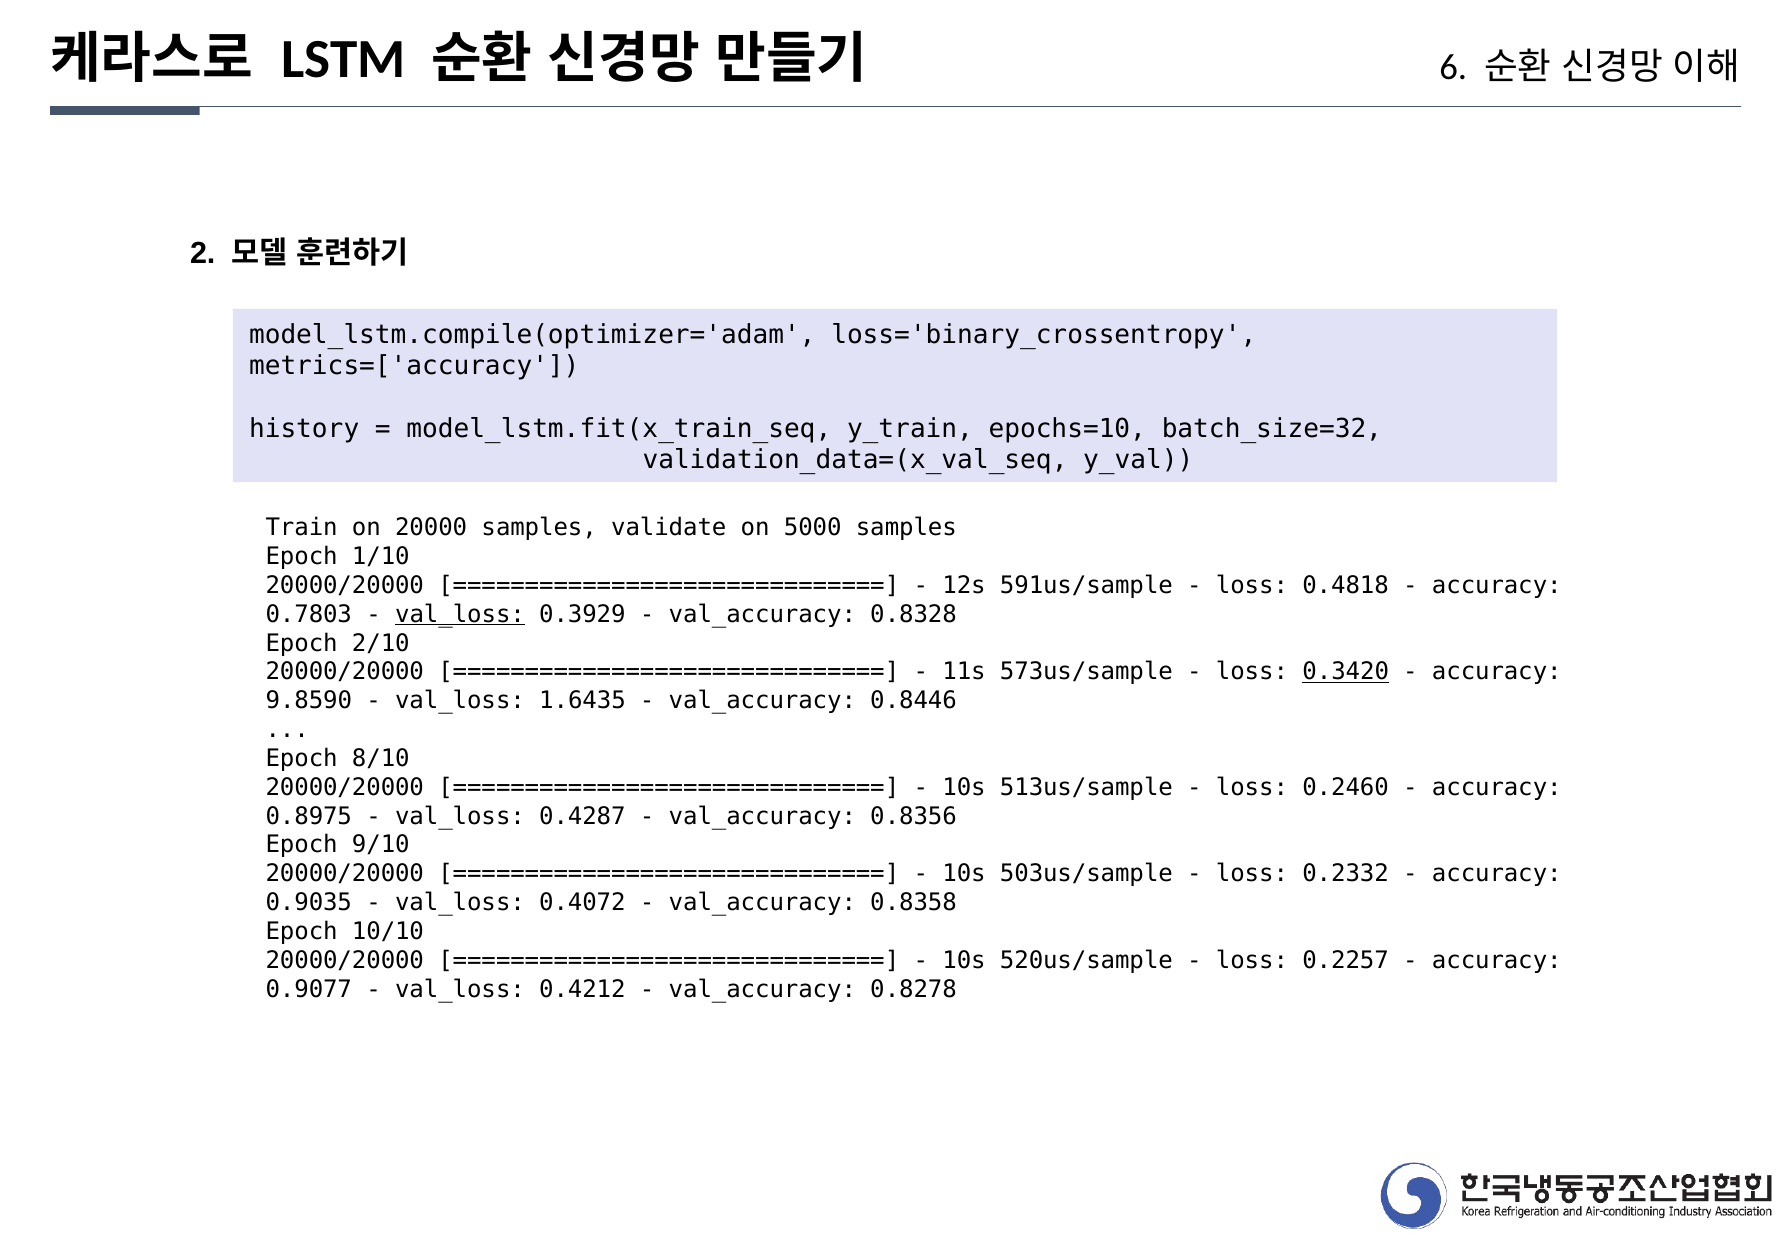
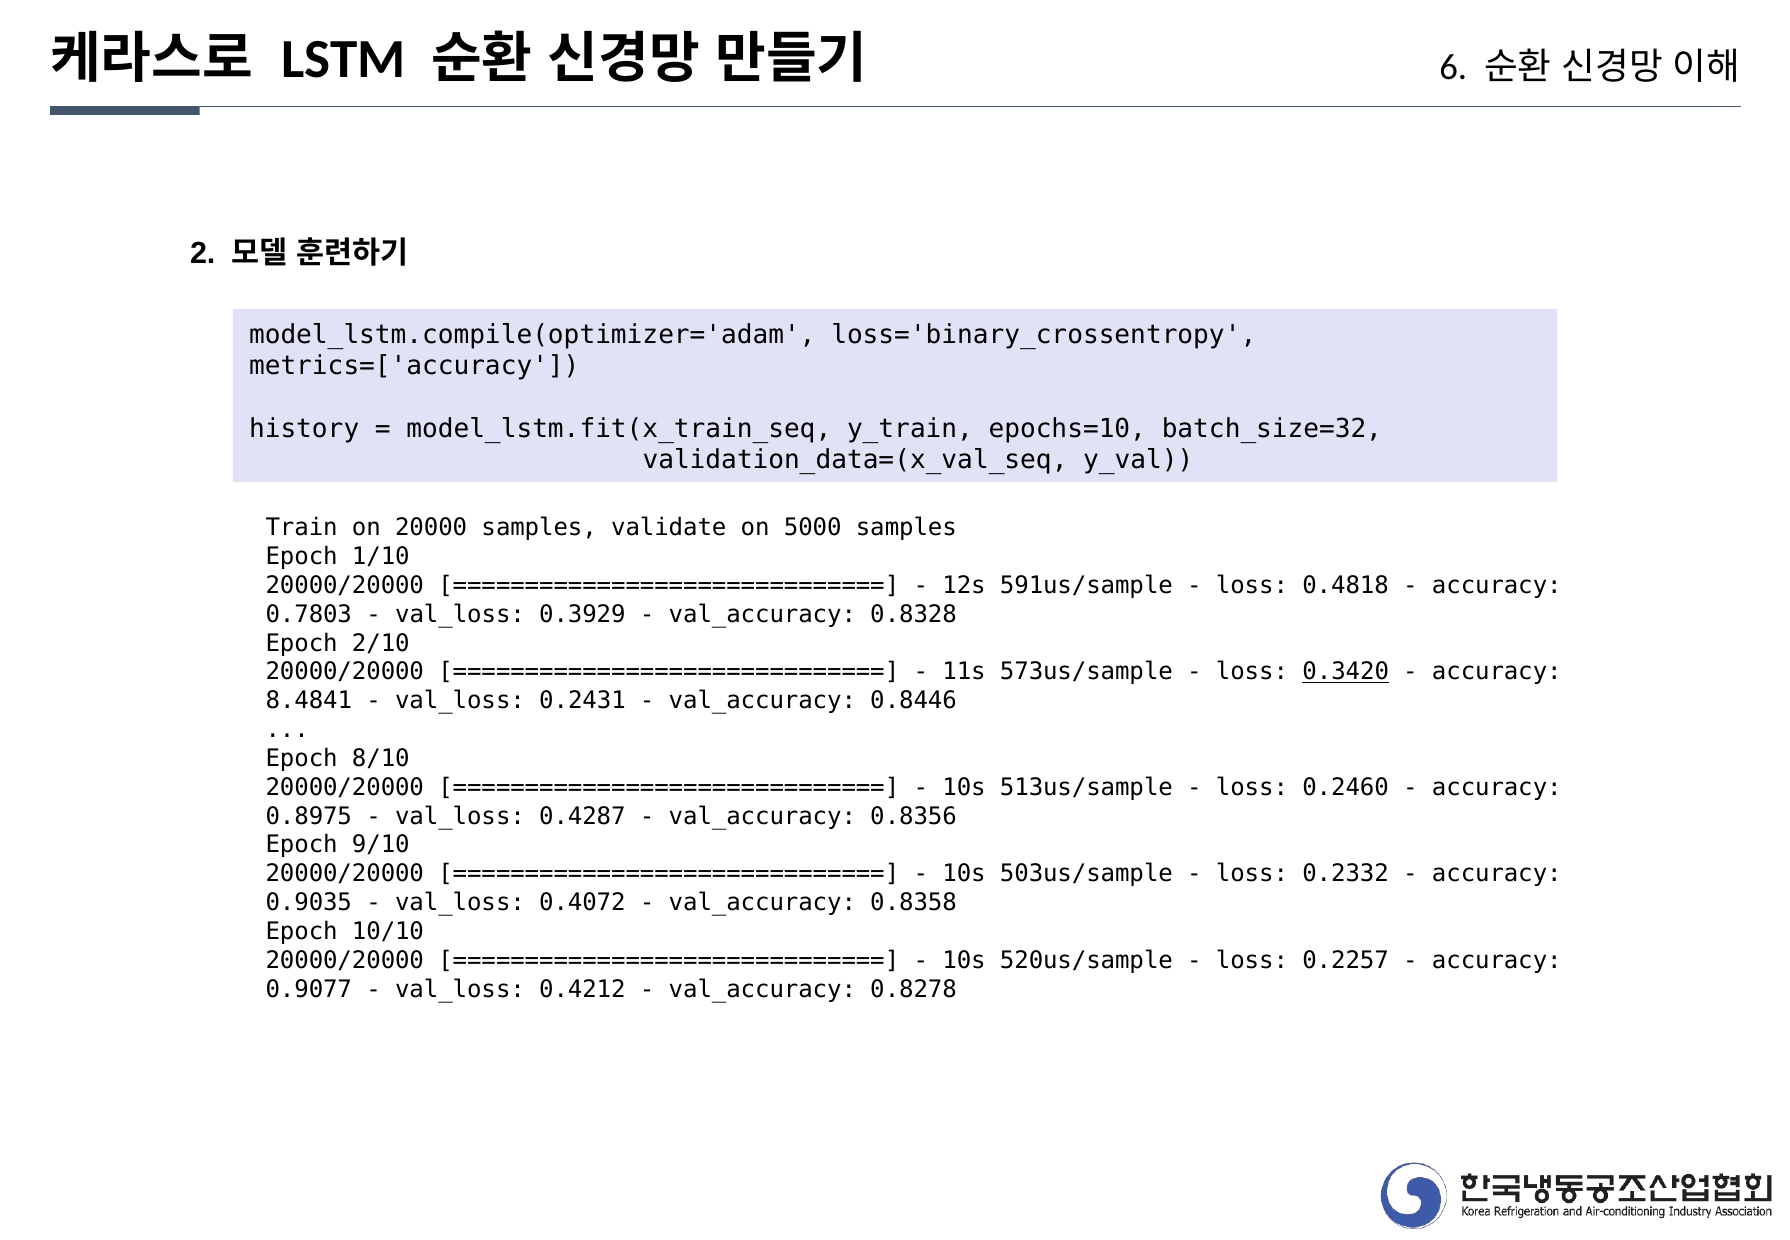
val_loss at (460, 614) underline: present -> none
9.8590: 9.8590 -> 8.4841
1.6435: 1.6435 -> 0.2431
